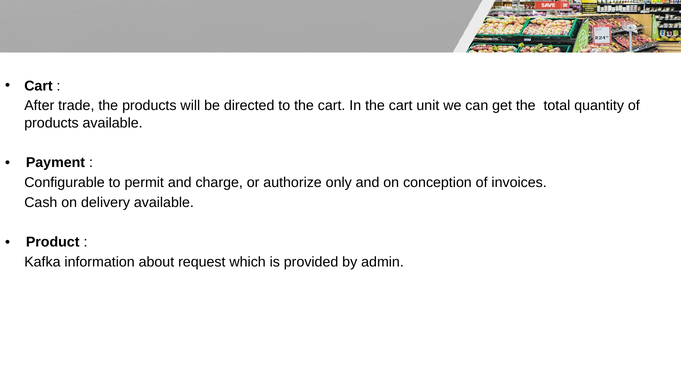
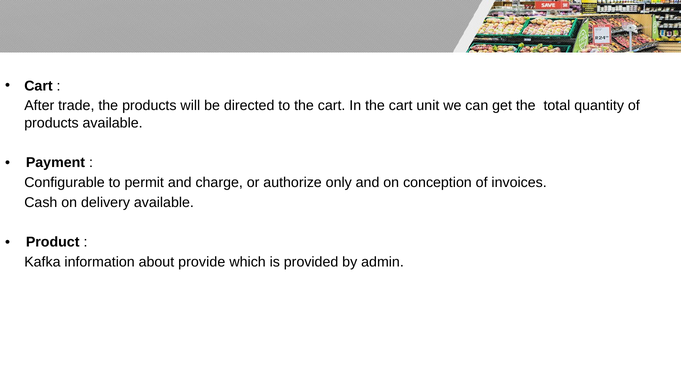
request: request -> provide
